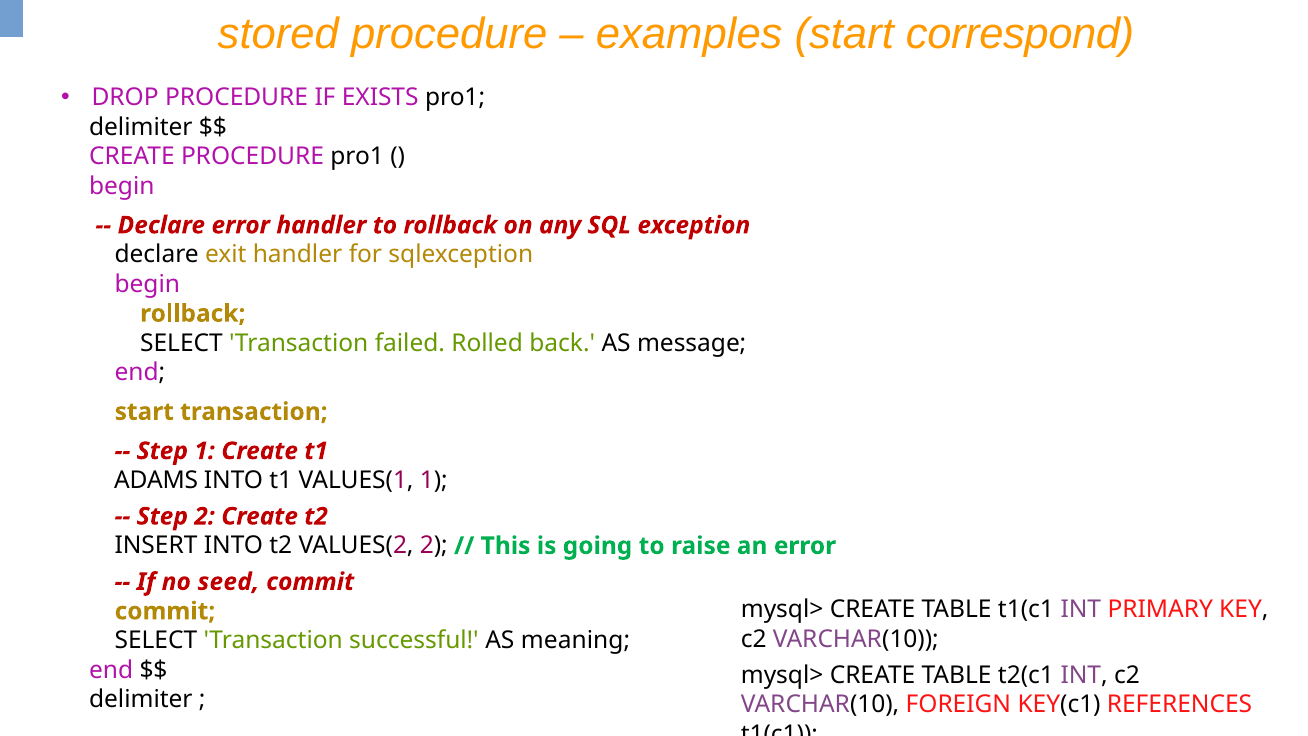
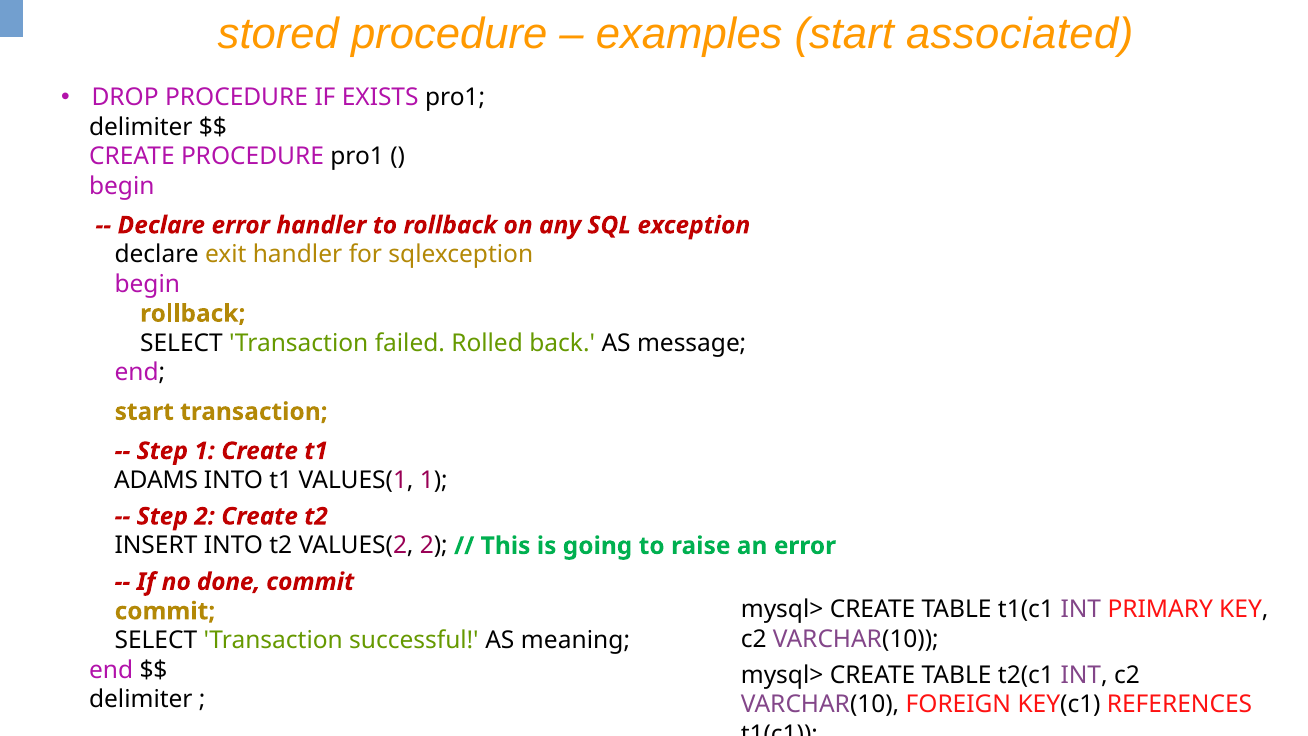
correspond: correspond -> associated
seed: seed -> done
